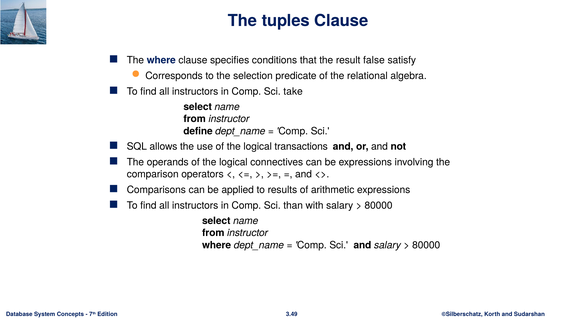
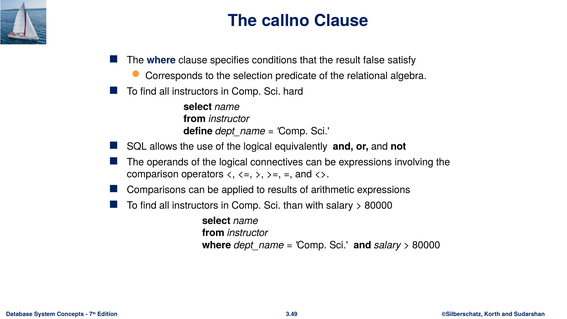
tuples: tuples -> callno
take: take -> hard
transactions: transactions -> equivalently
